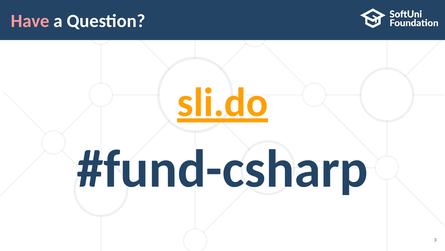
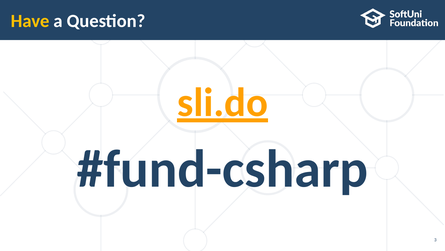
Have colour: pink -> yellow
